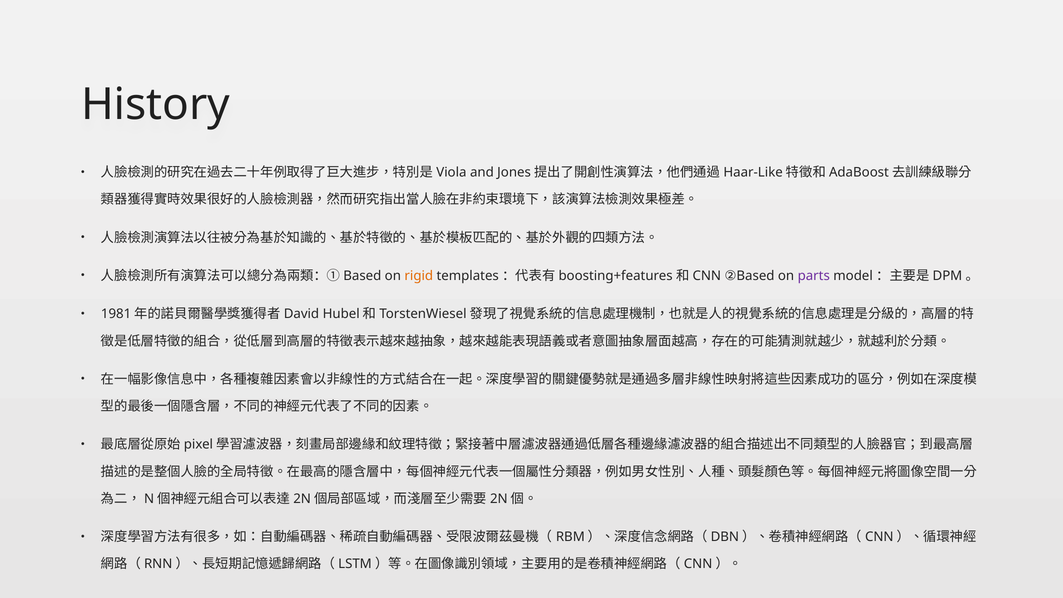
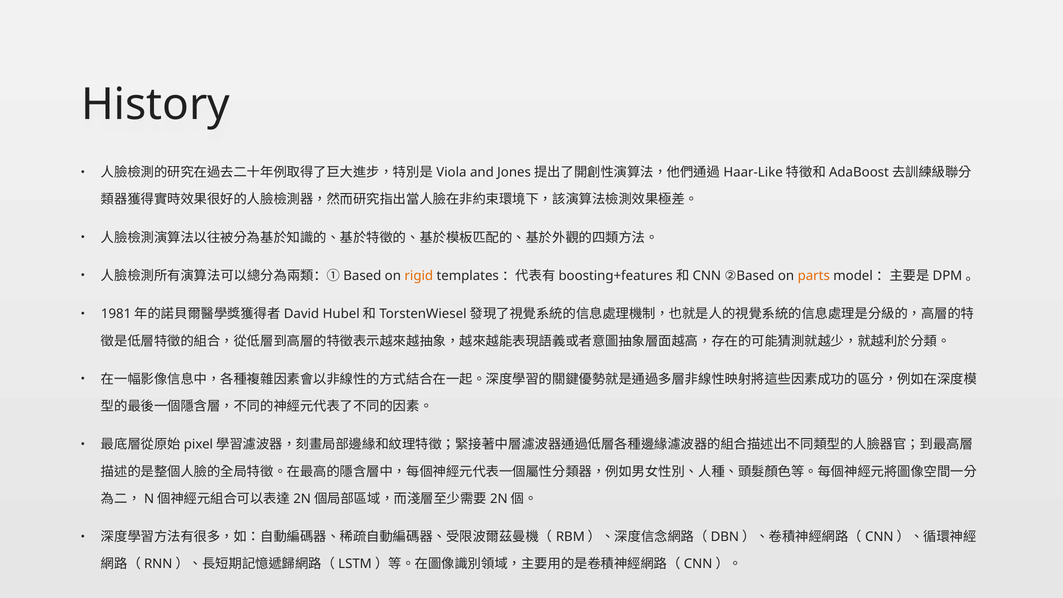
parts colour: purple -> orange
